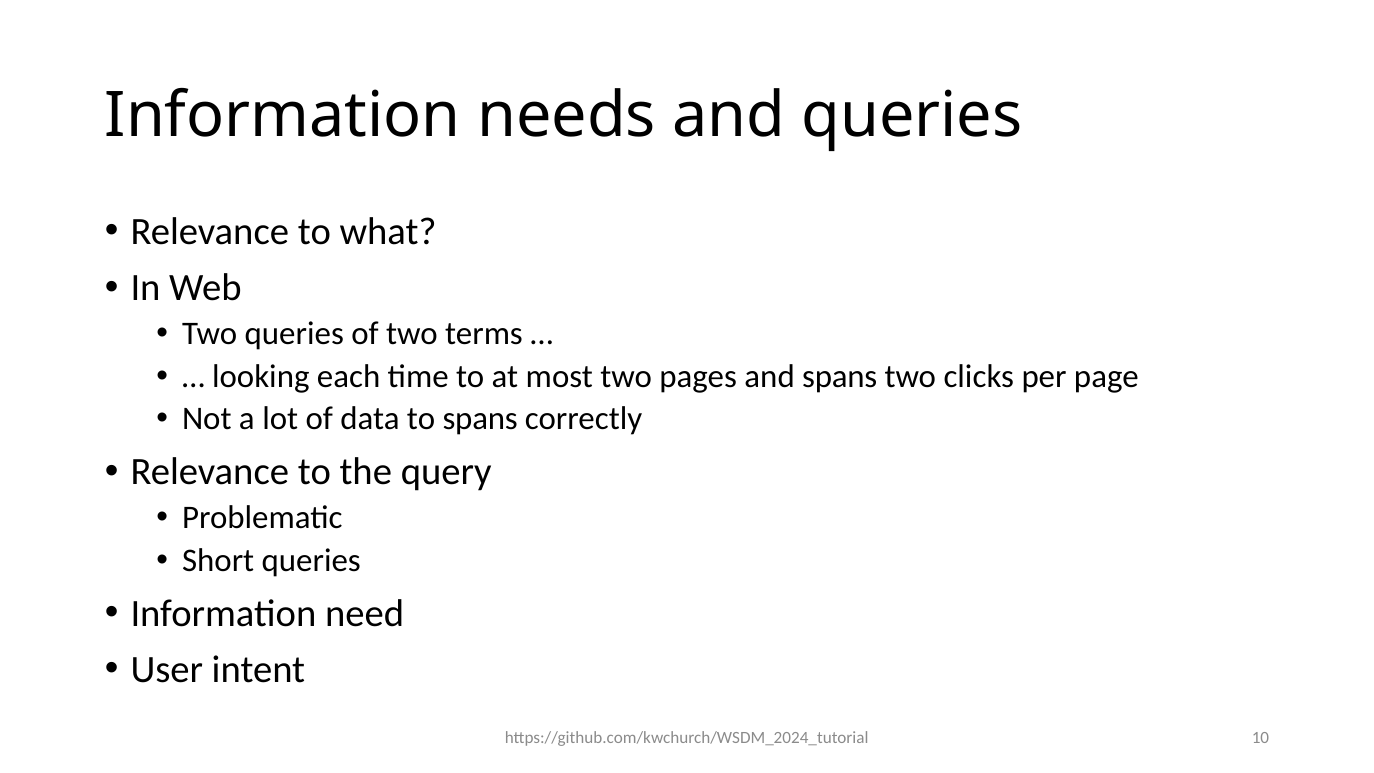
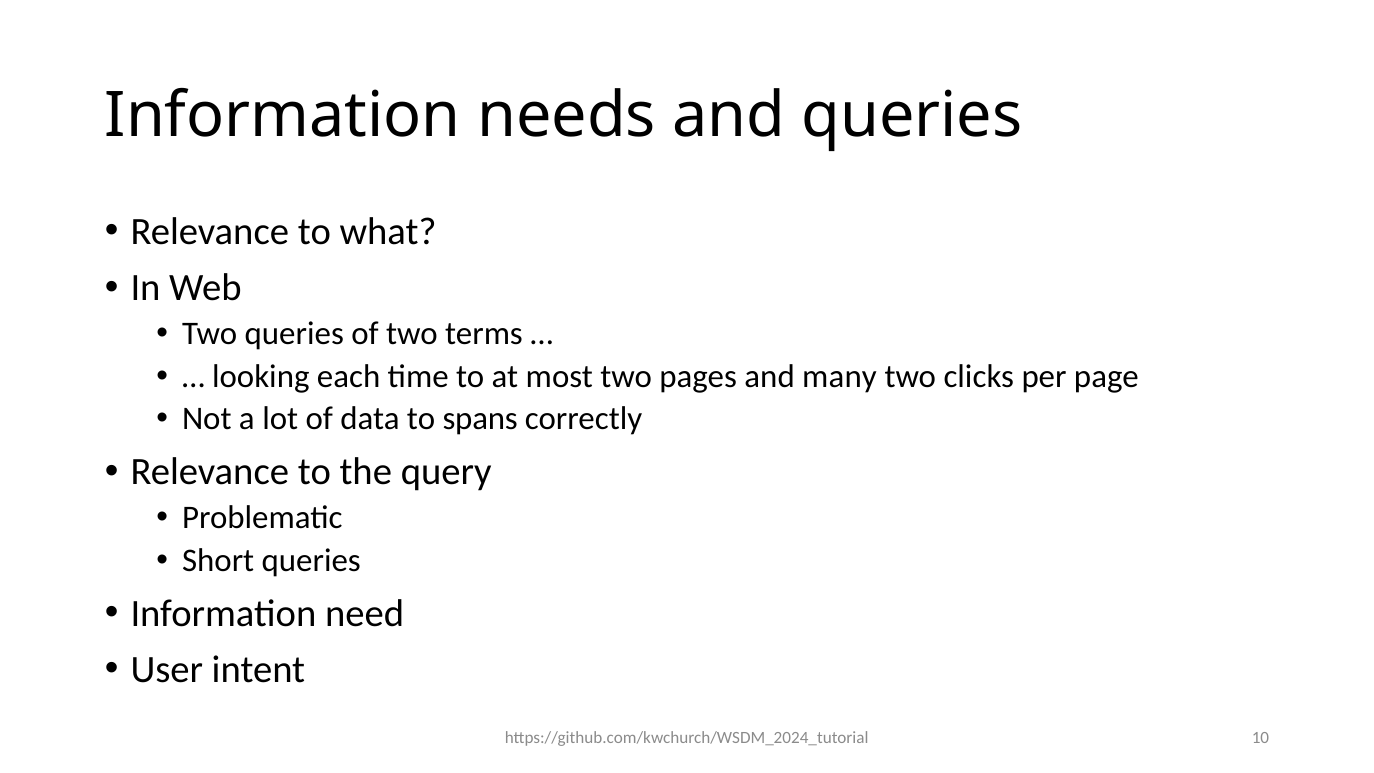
and spans: spans -> many
